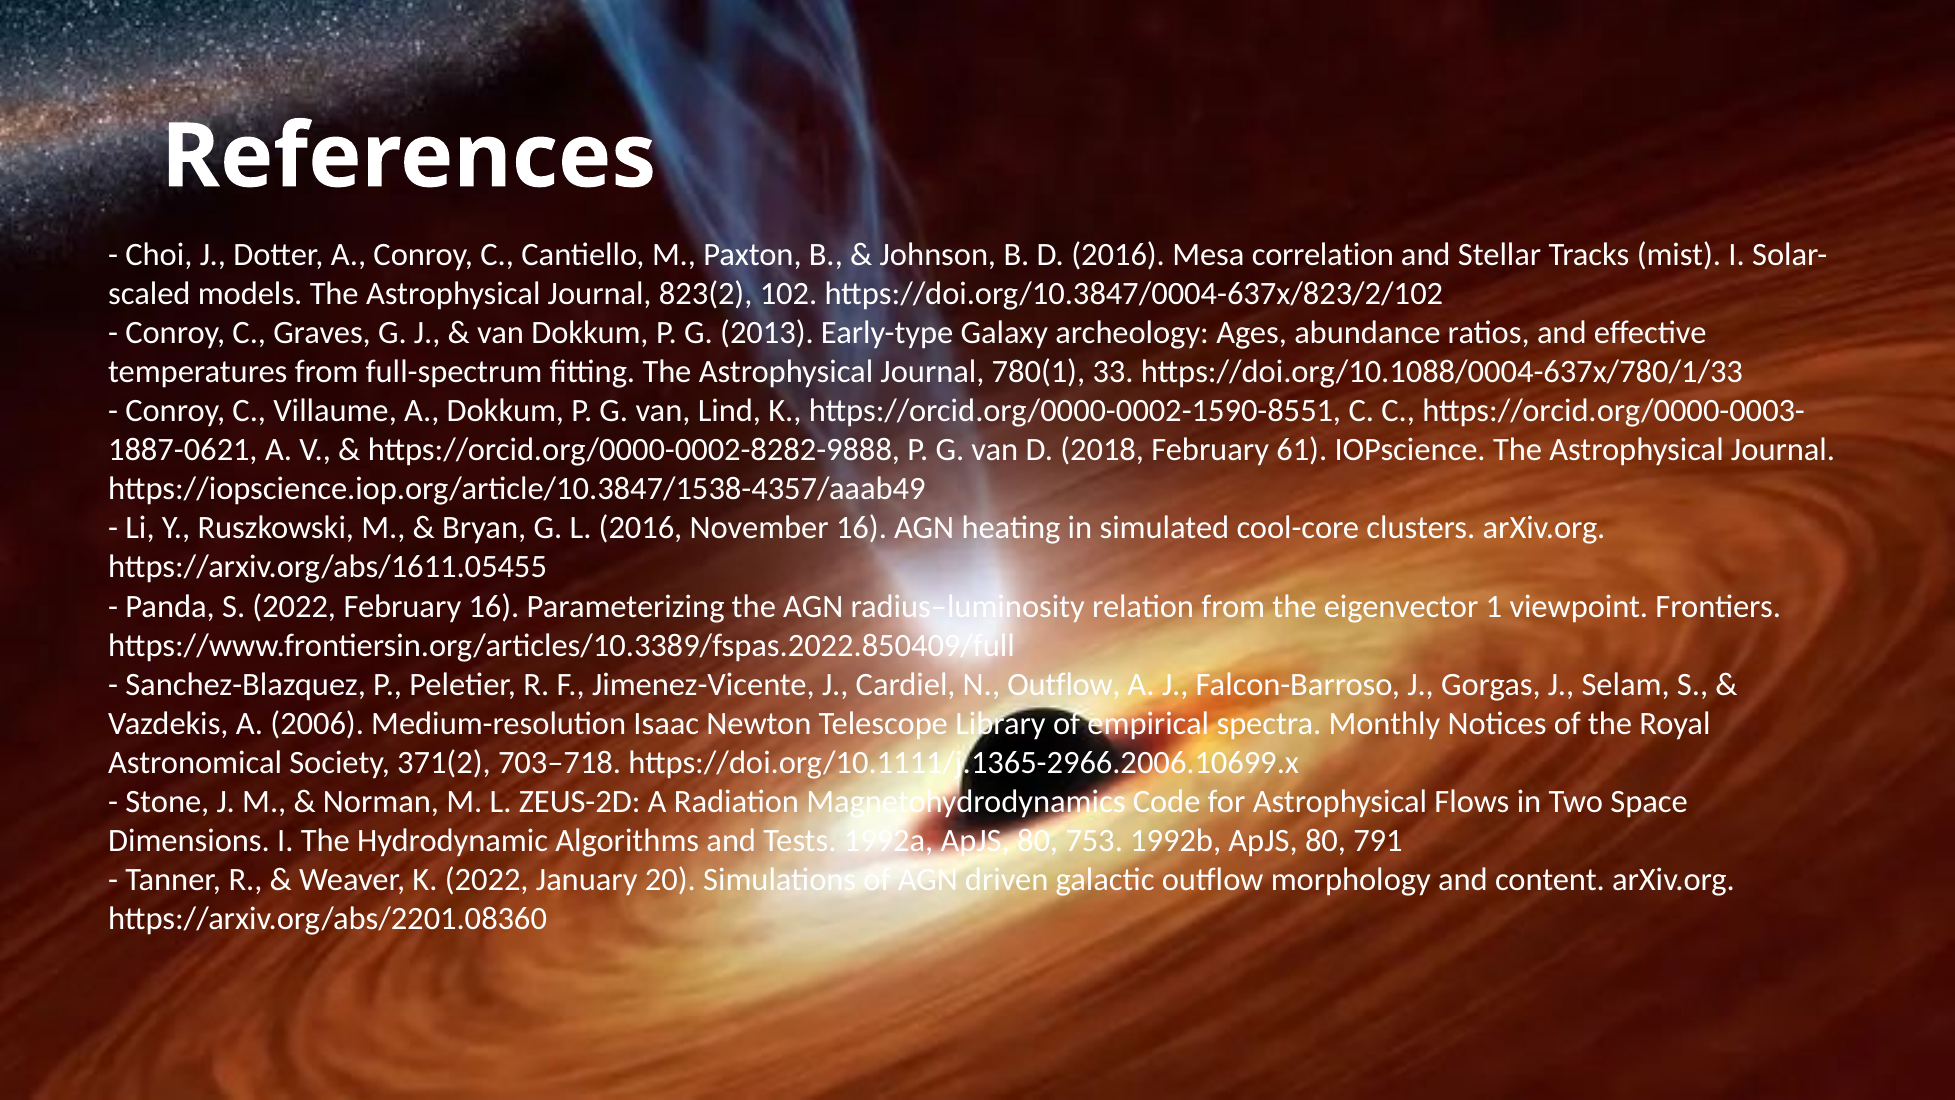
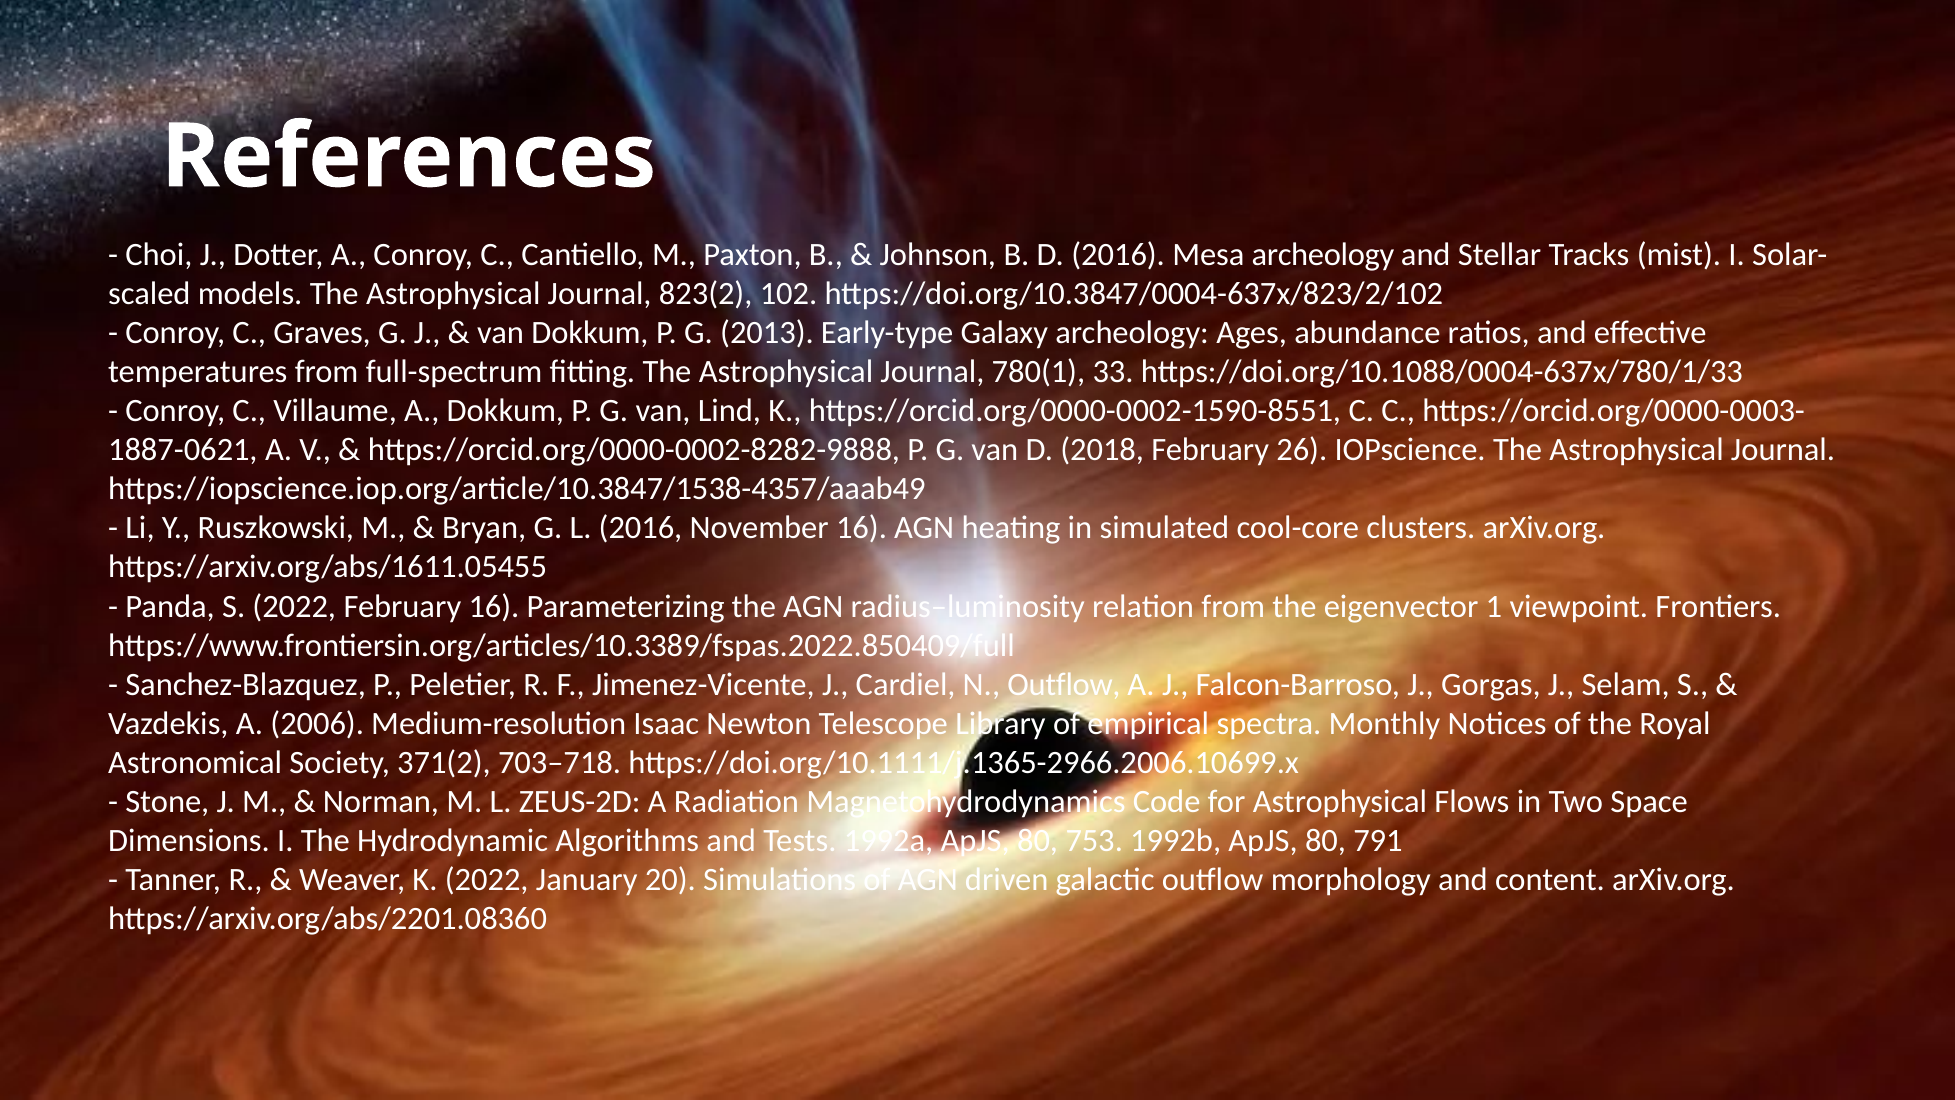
Mesa correlation: correlation -> archeology
61: 61 -> 26
